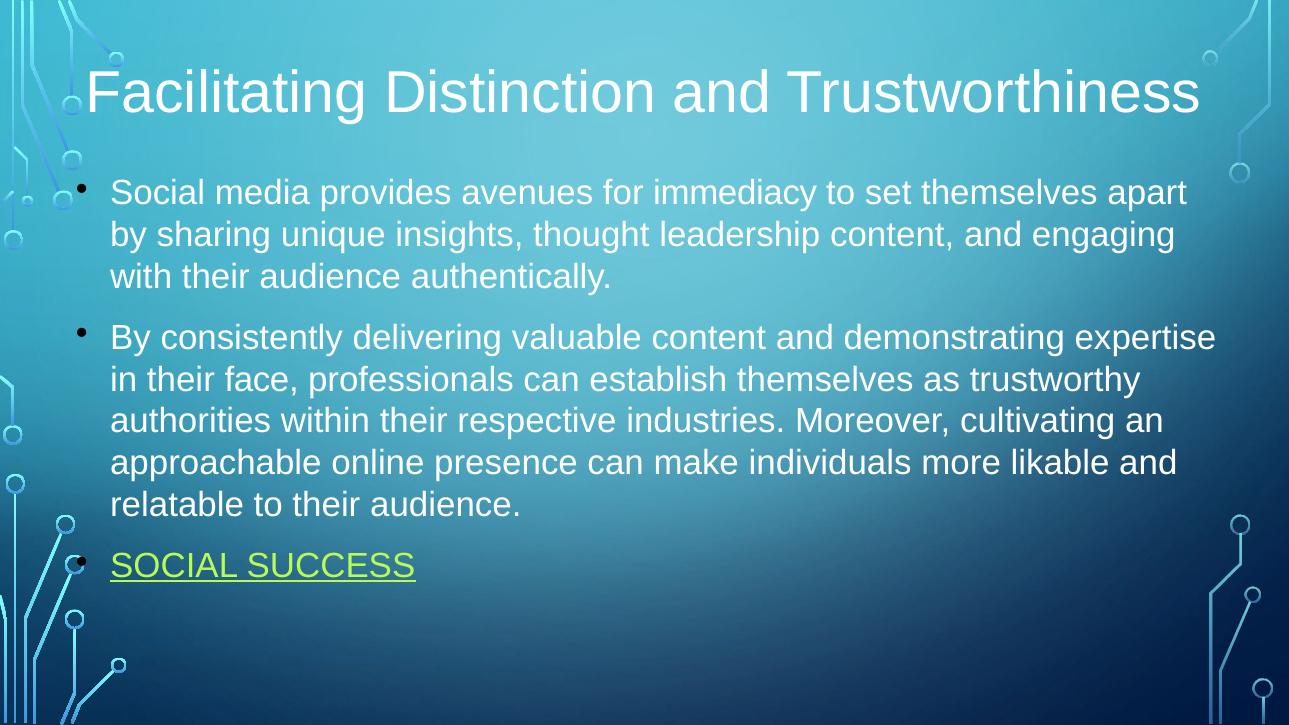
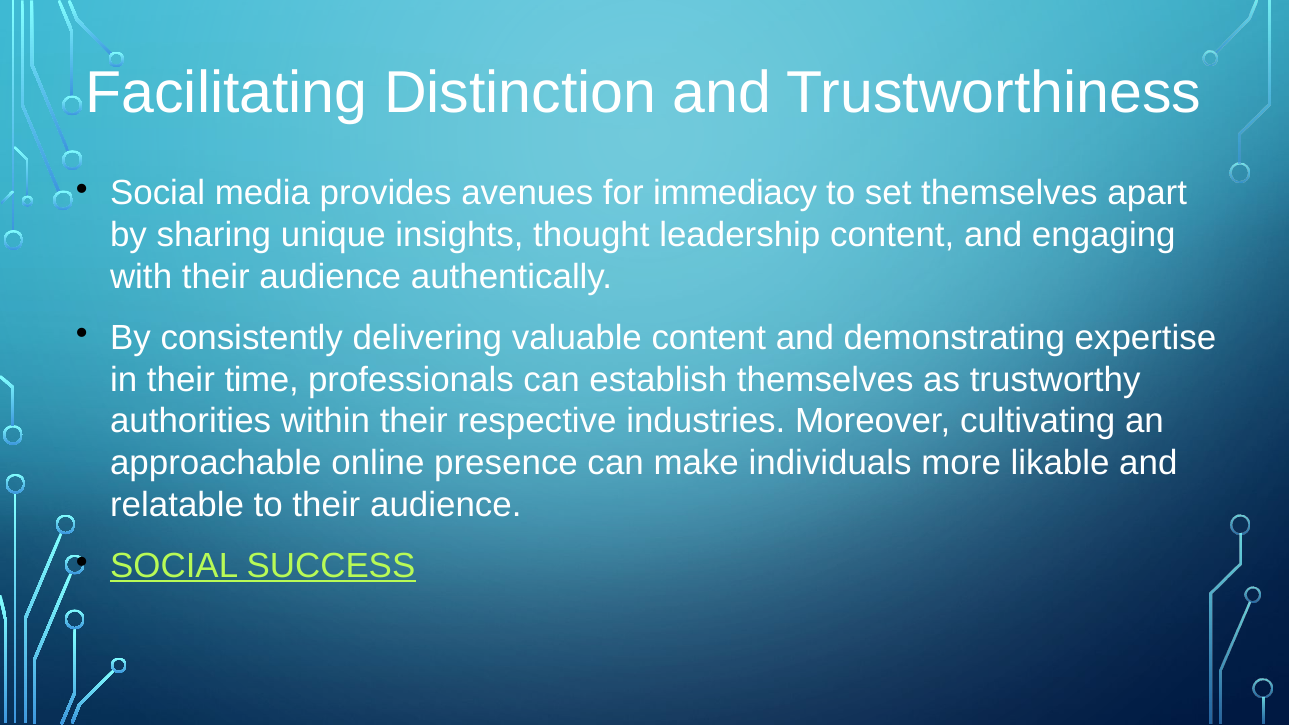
face: face -> time
